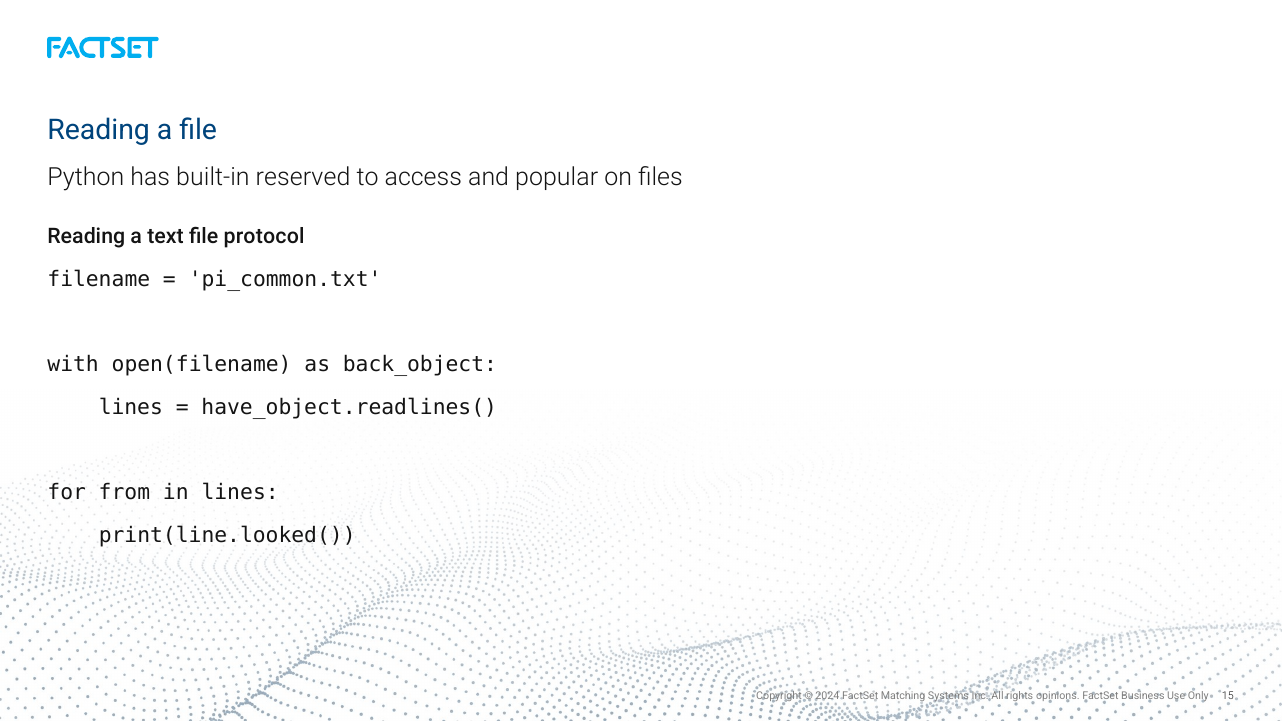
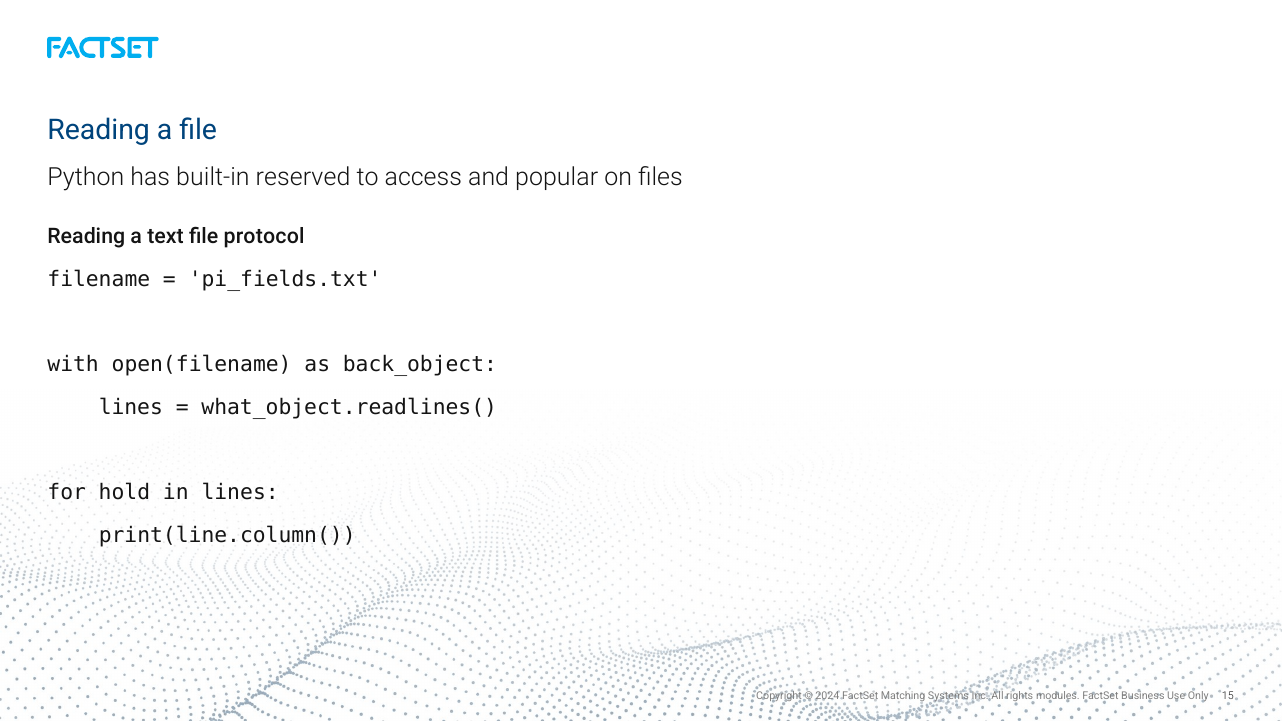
pi_common.txt: pi_common.txt -> pi_fields.txt
have_object.readlines(: have_object.readlines( -> what_object.readlines(
from: from -> hold
print(line.looked(: print(line.looked( -> print(line.column(
opinions: opinions -> modules
